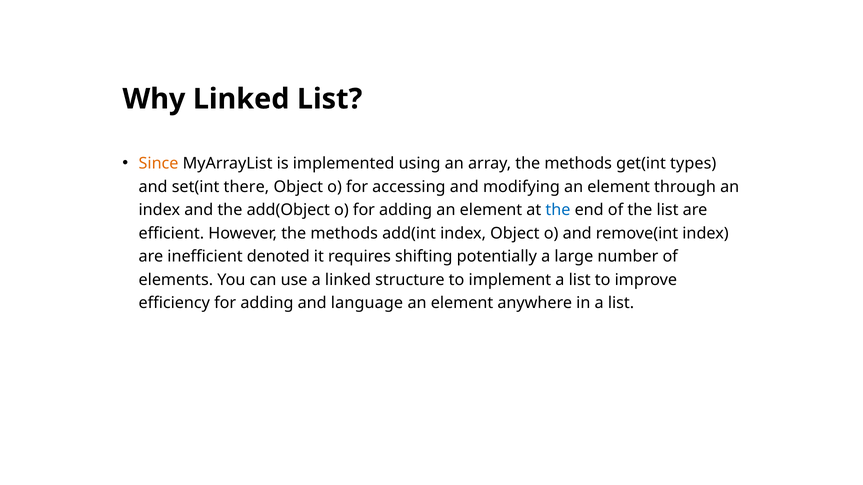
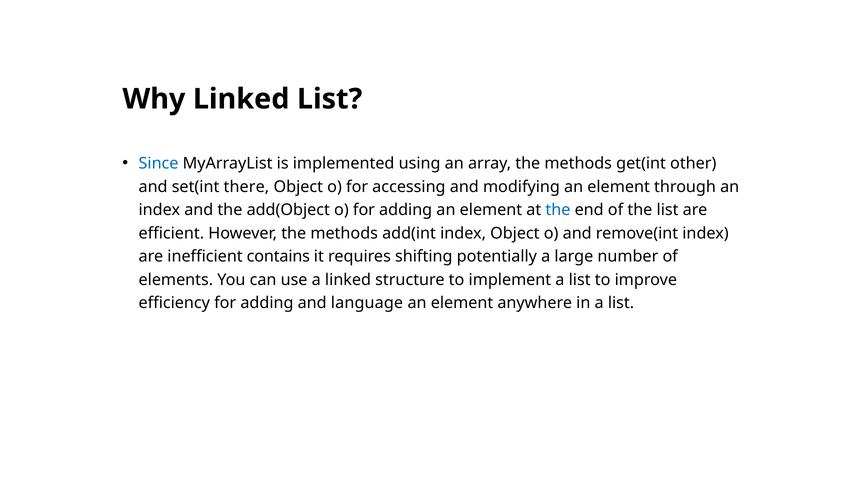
Since colour: orange -> blue
types: types -> other
denoted: denoted -> contains
